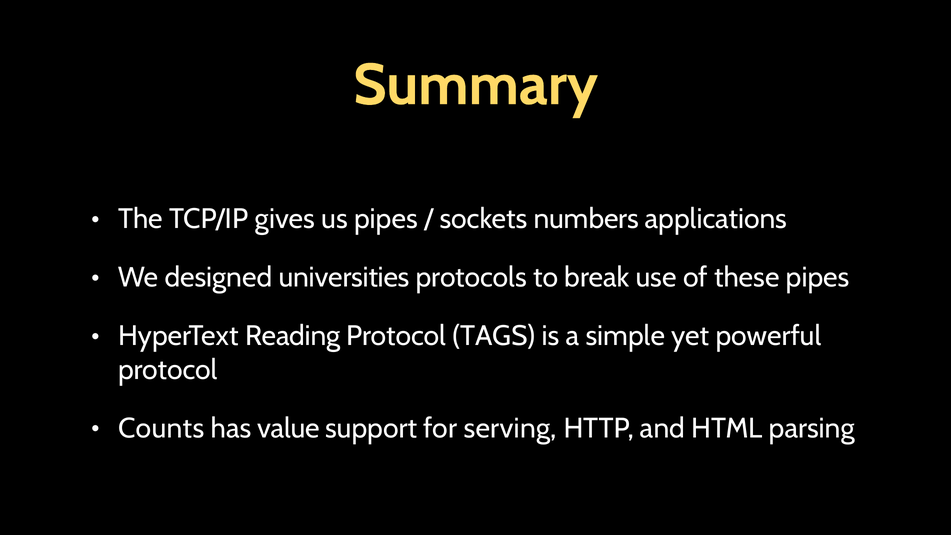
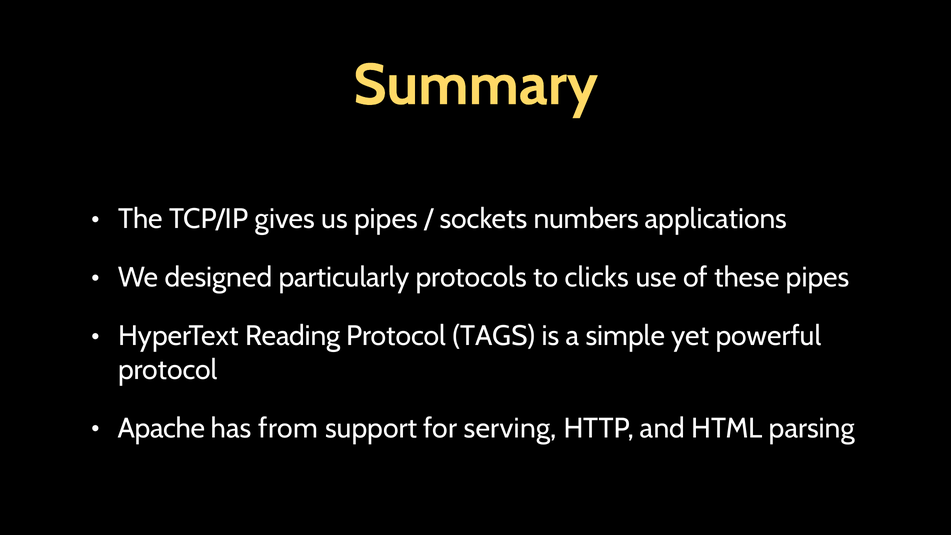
universities: universities -> particularly
break: break -> clicks
Counts: Counts -> Apache
value: value -> from
